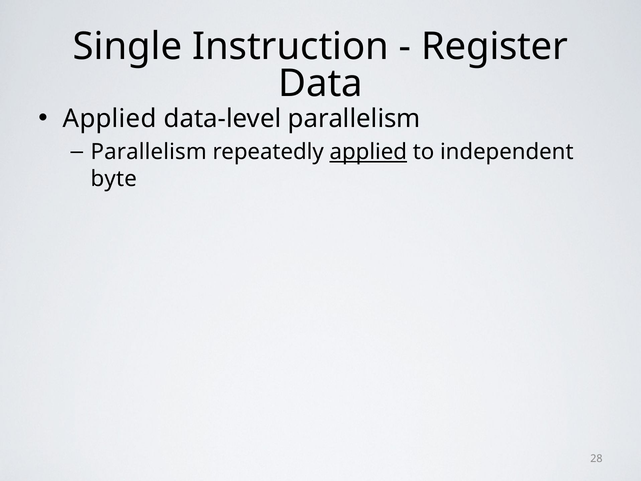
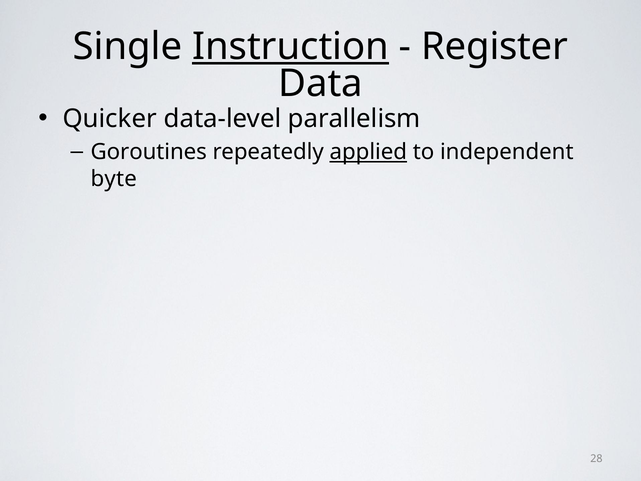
Instruction underline: none -> present
Applied at (110, 118): Applied -> Quicker
Parallelism at (149, 152): Parallelism -> Goroutines
